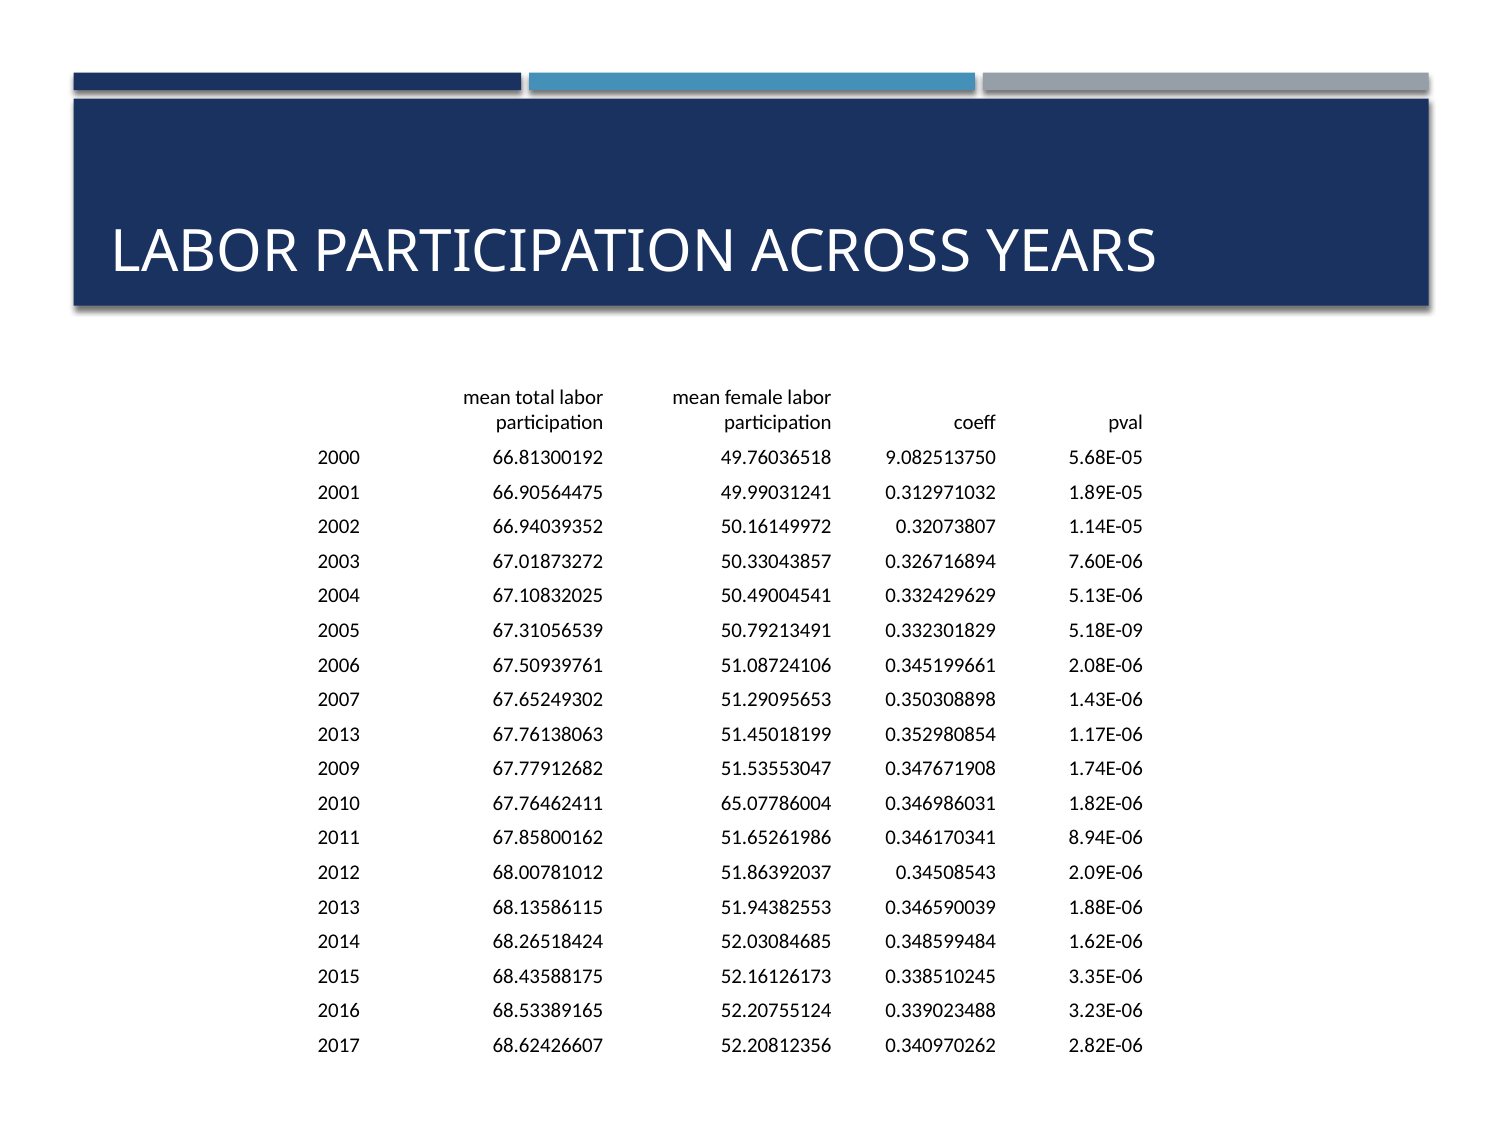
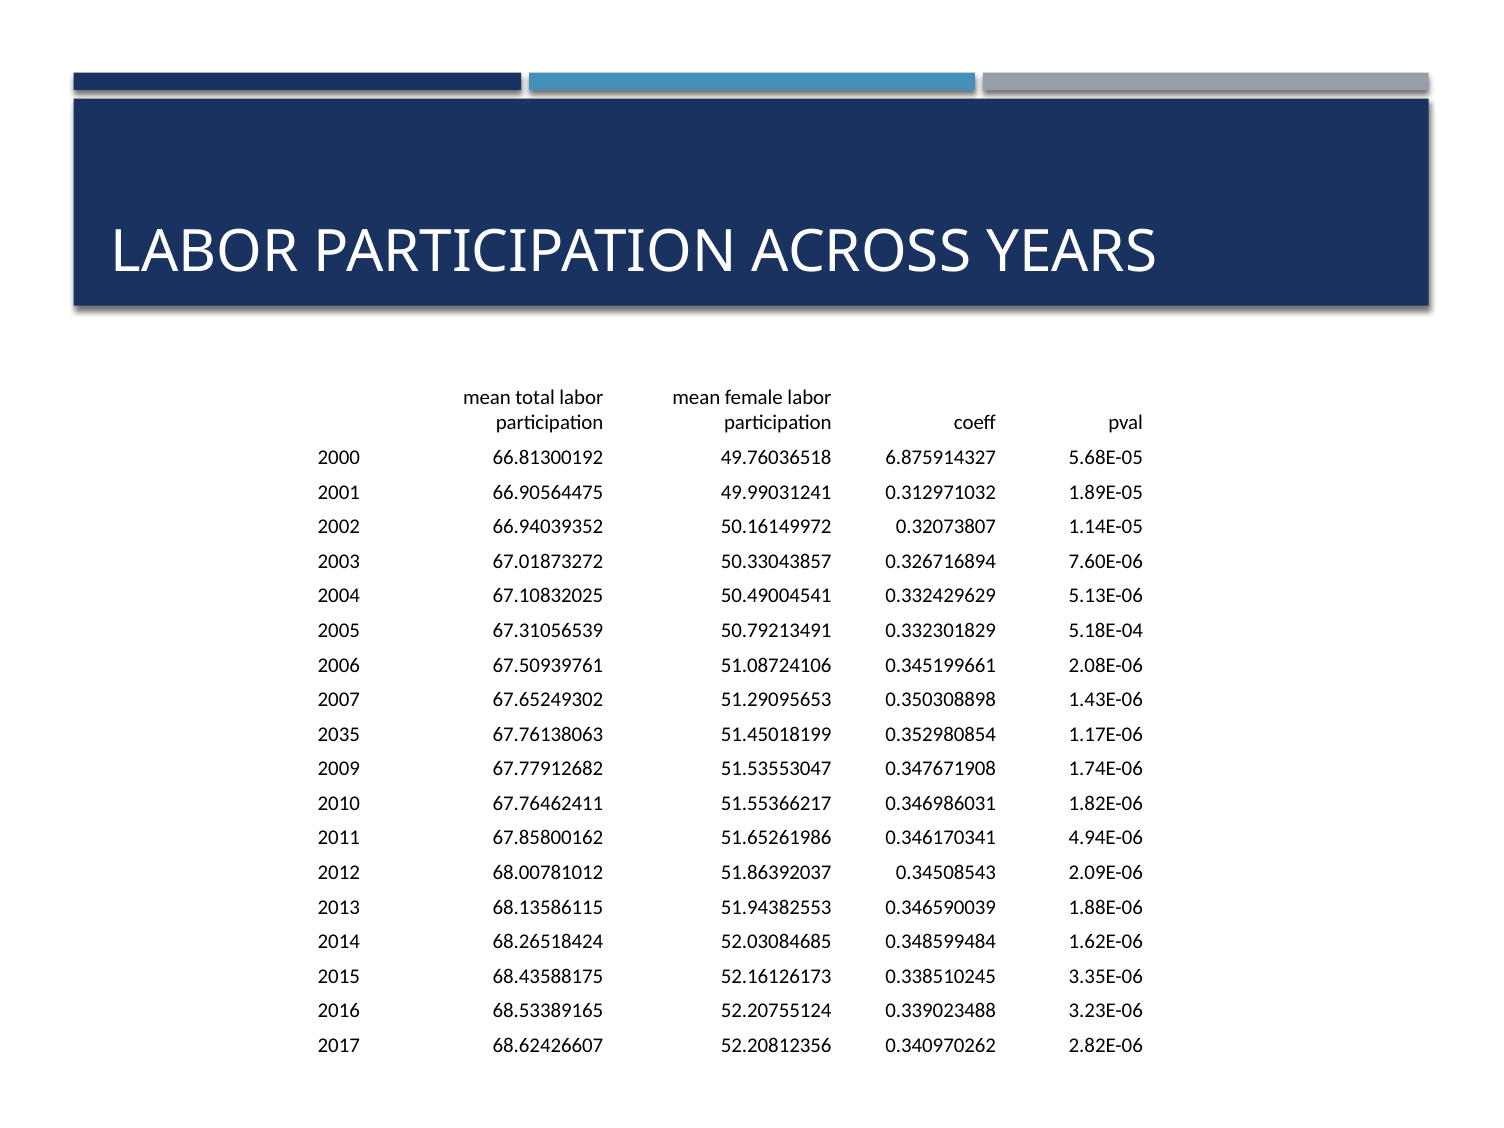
9.082513750: 9.082513750 -> 6.875914327
5.18E-09: 5.18E-09 -> 5.18E-04
2013 at (339, 734): 2013 -> 2035
65.07786004: 65.07786004 -> 51.55366217
8.94E-06: 8.94E-06 -> 4.94E-06
